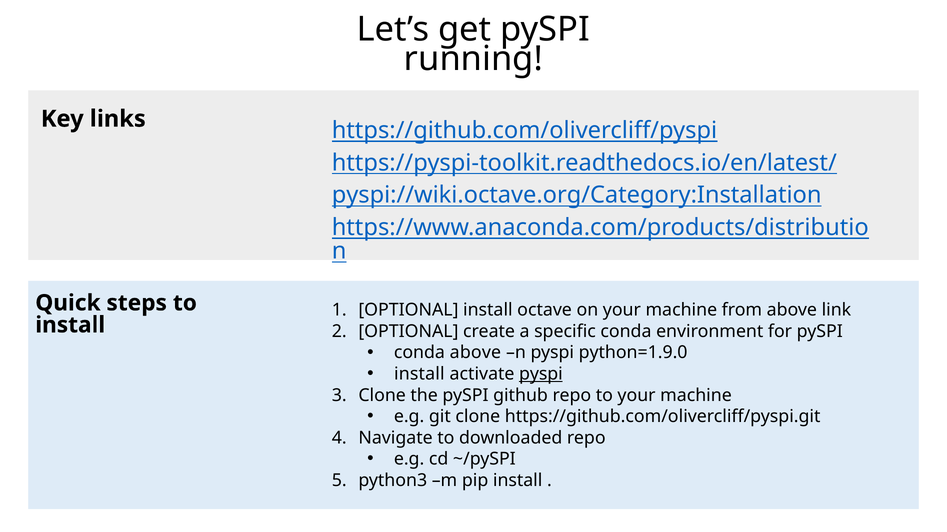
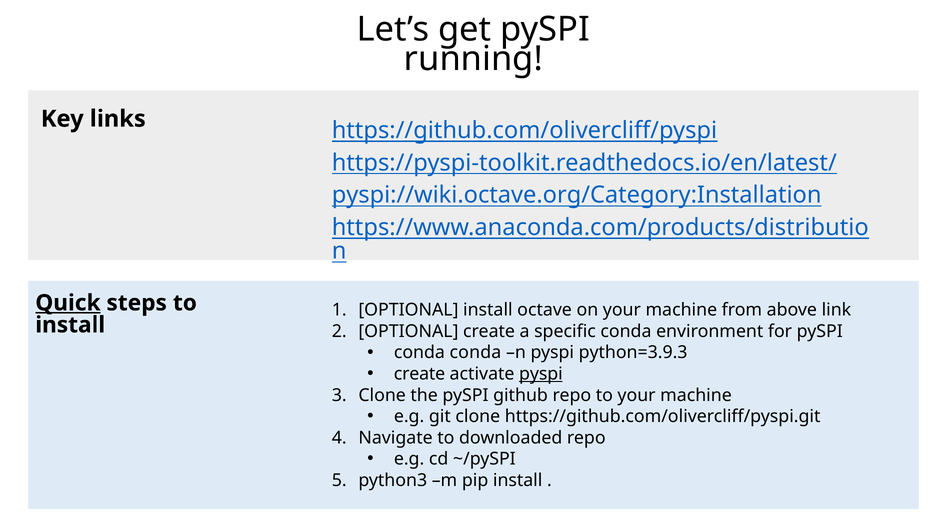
Quick underline: none -> present
conda above: above -> conda
python=1.9.0: python=1.9.0 -> python=3.9.3
install at (419, 374): install -> create
